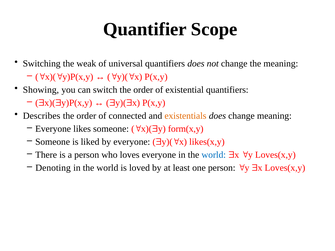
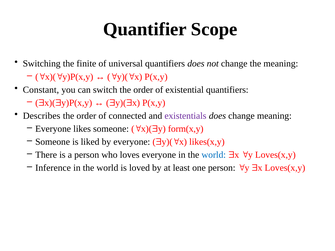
weak: weak -> finite
Showing: Showing -> Constant
existentials colour: orange -> purple
Denoting: Denoting -> Inference
